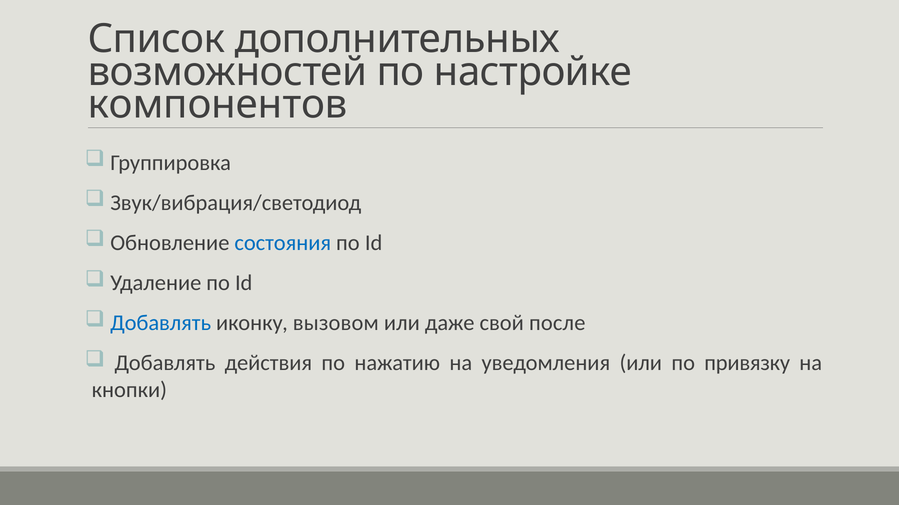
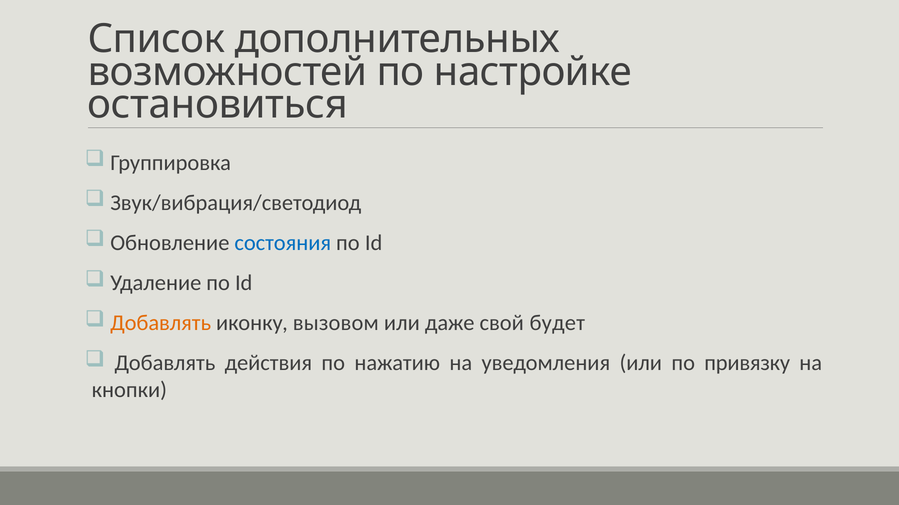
компонентов: компонентов -> остановиться
Добавлять at (161, 323) colour: blue -> orange
после: после -> будет
